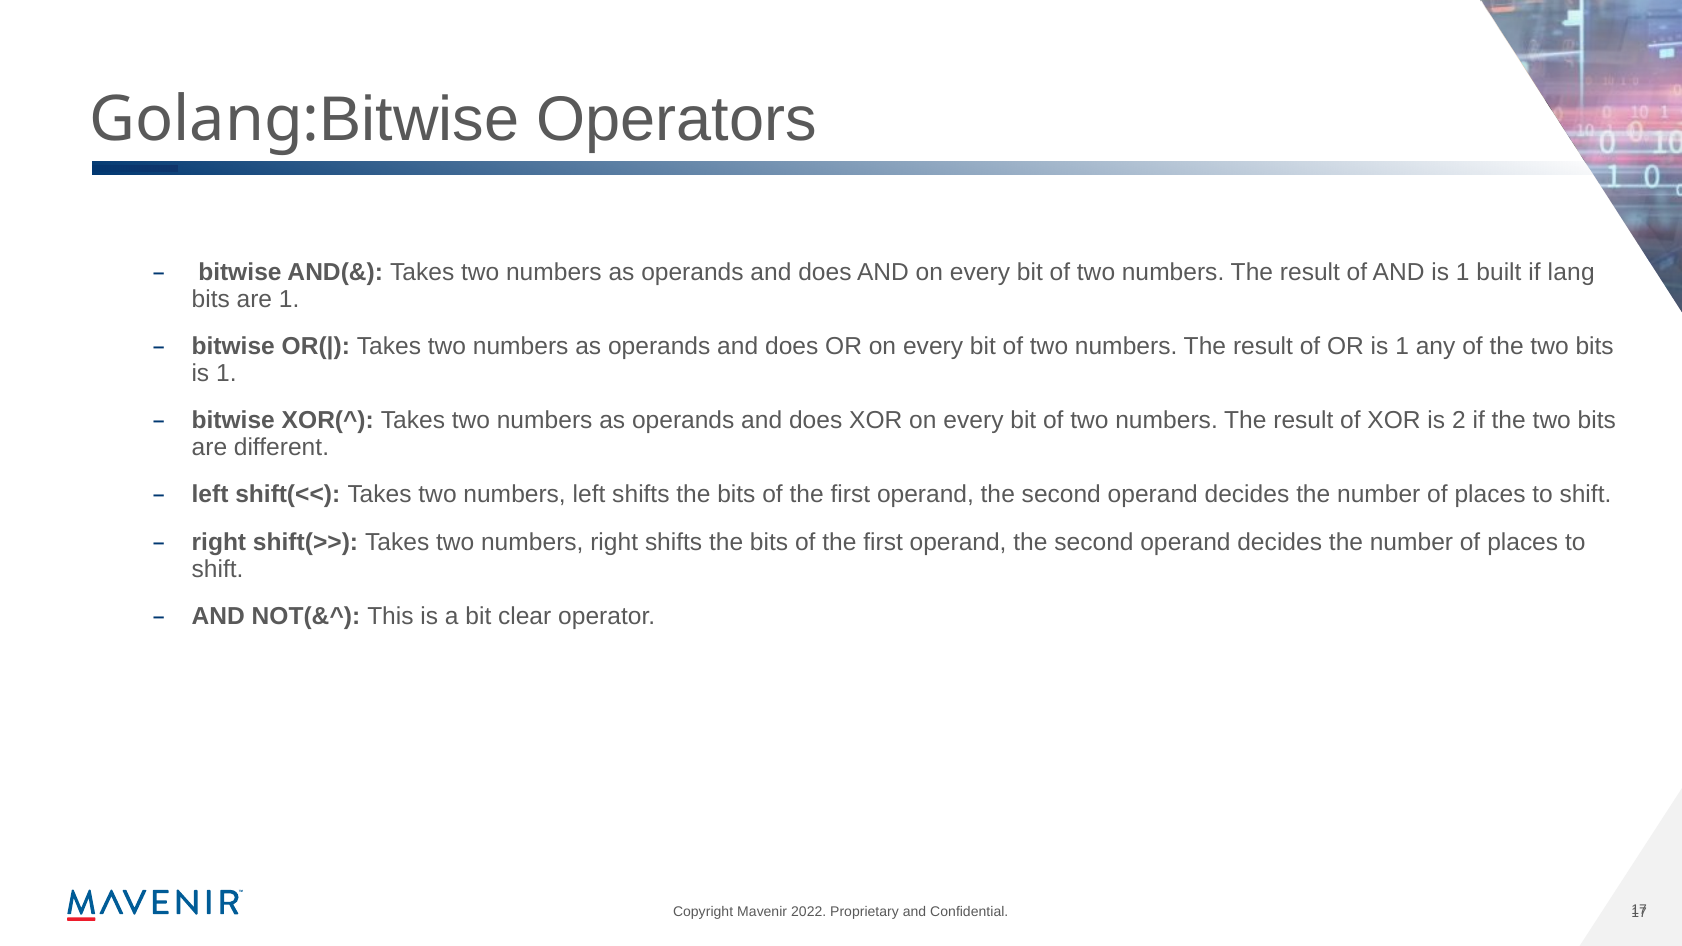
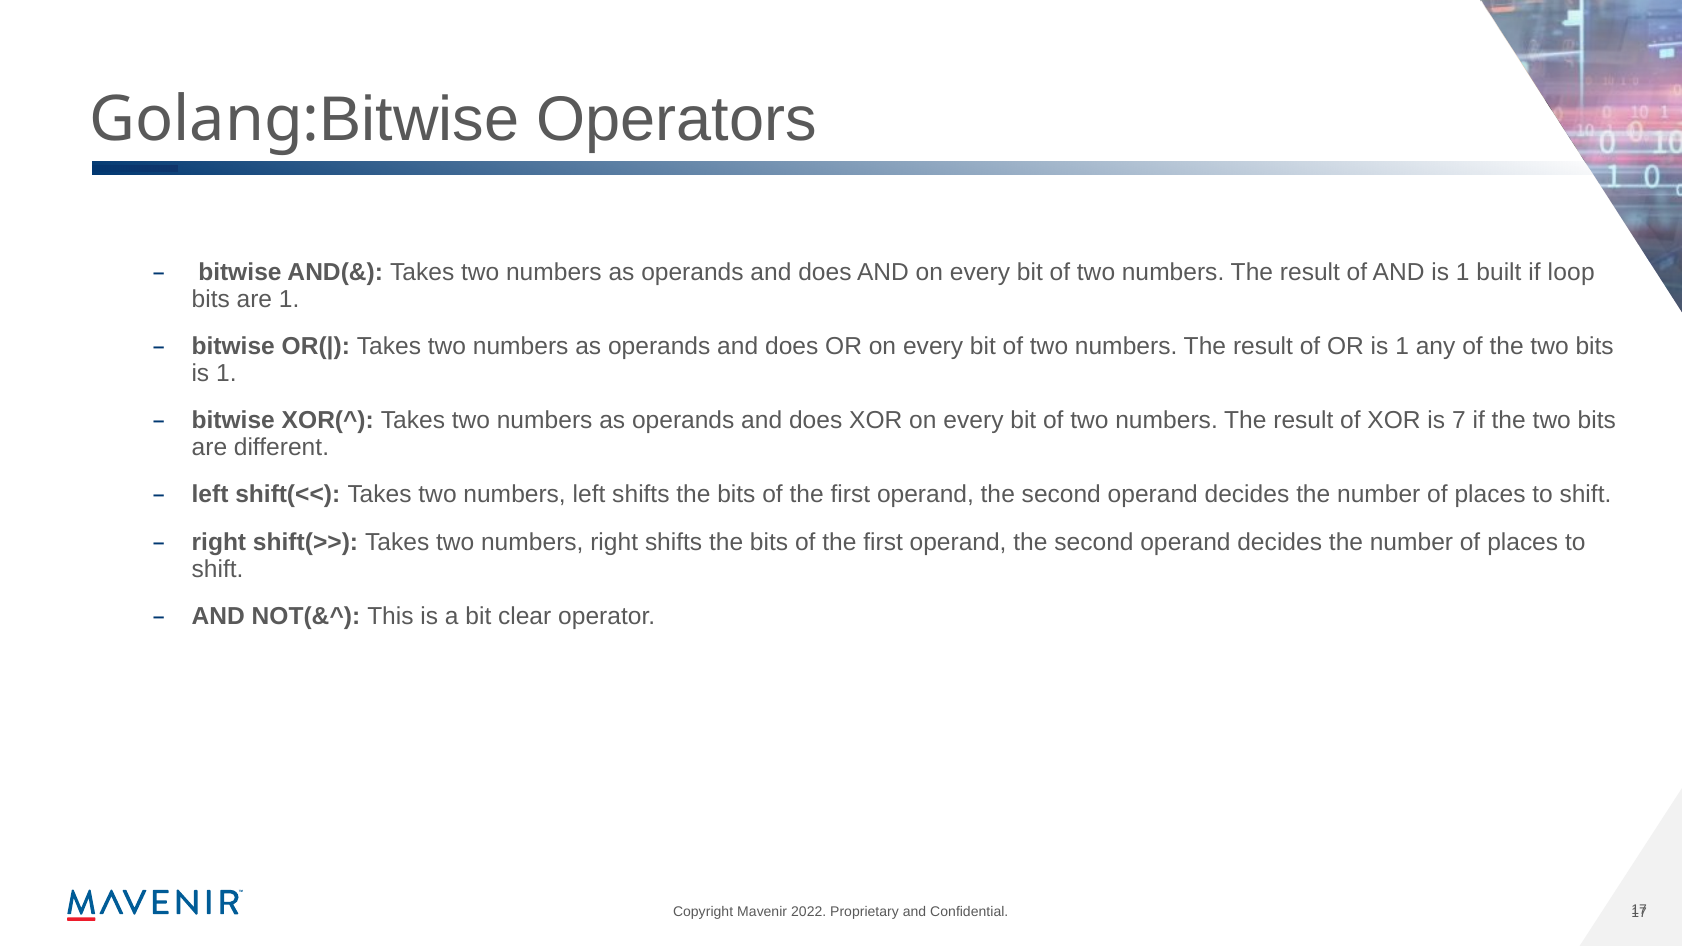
lang: lang -> loop
2: 2 -> 7
